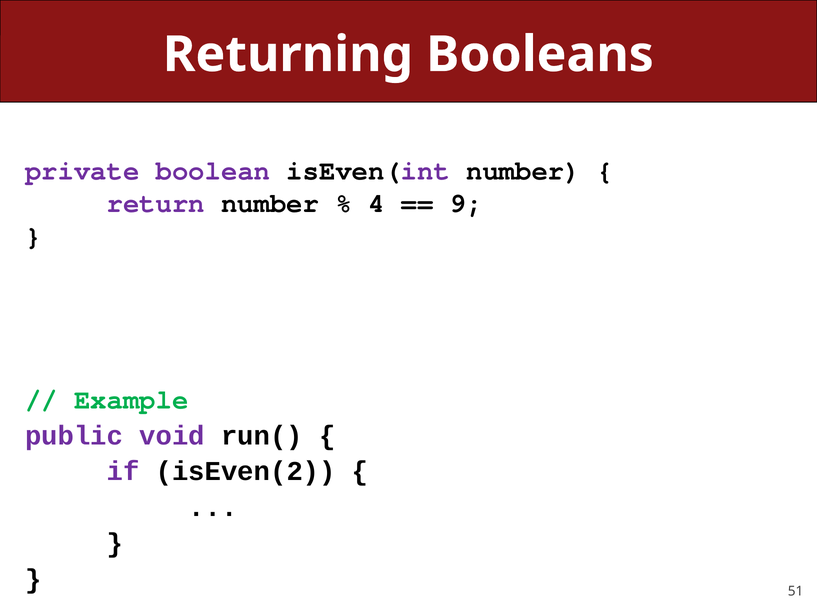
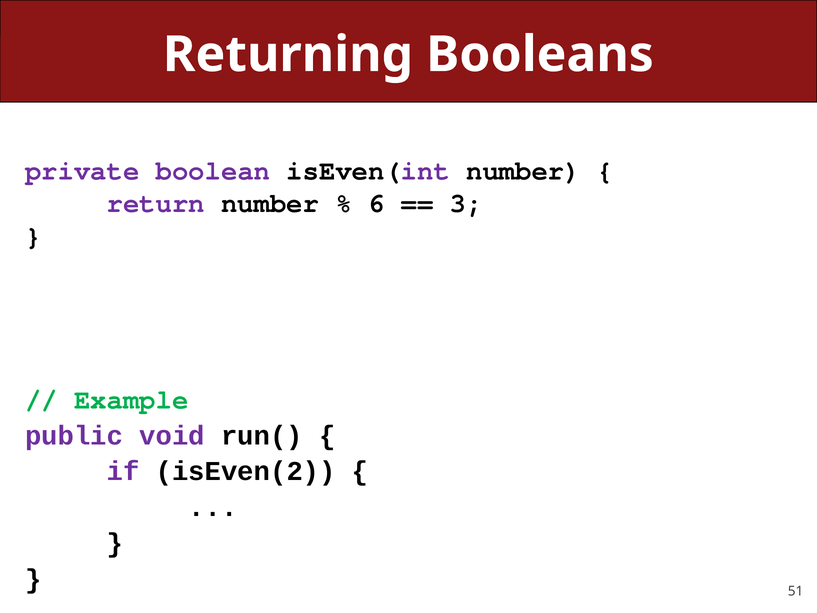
4: 4 -> 6
9: 9 -> 3
